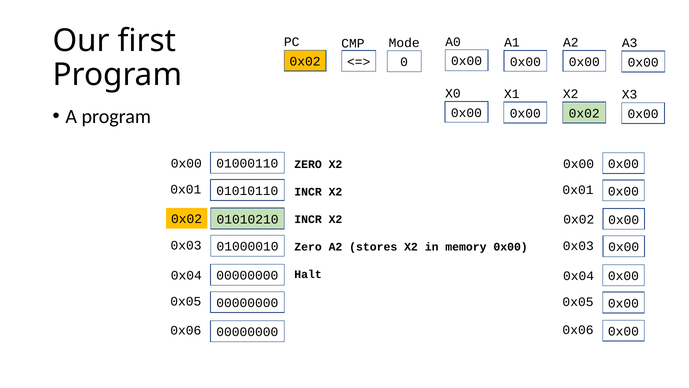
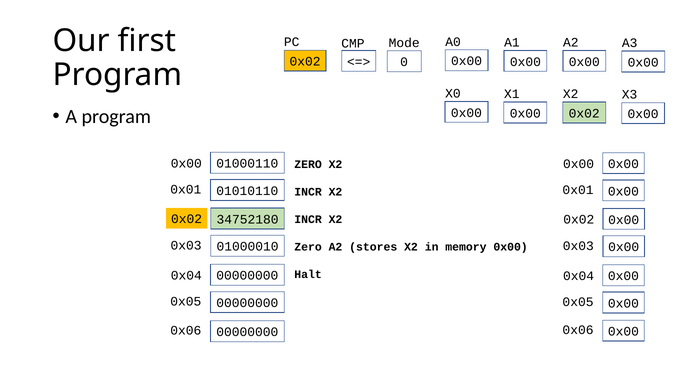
01010210: 01010210 -> 34752180
